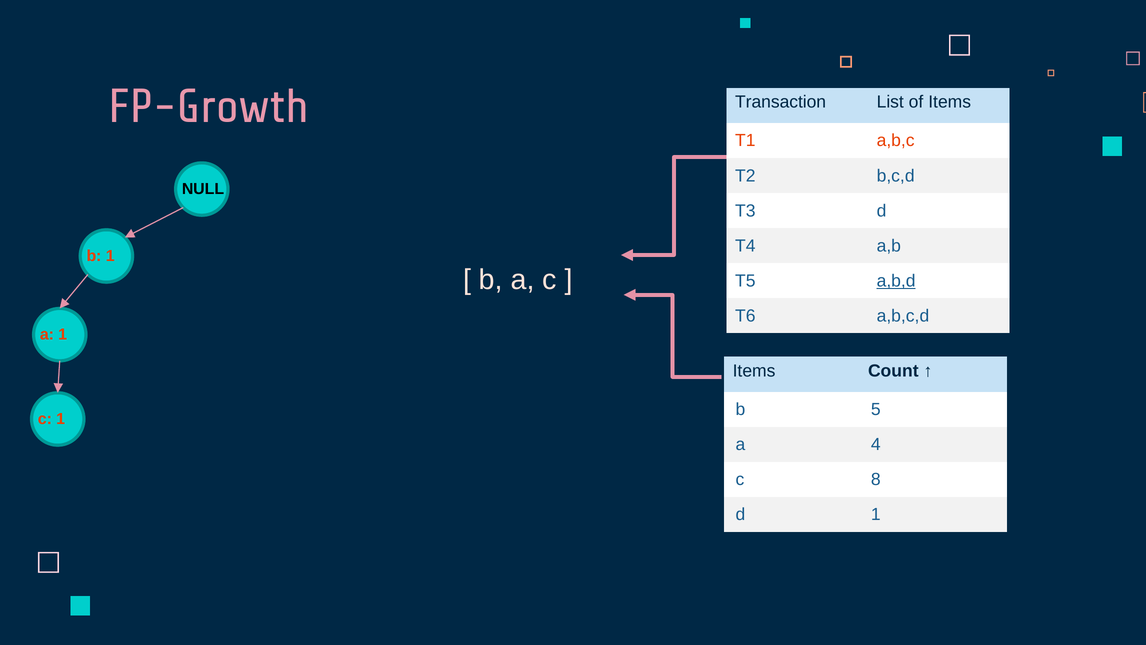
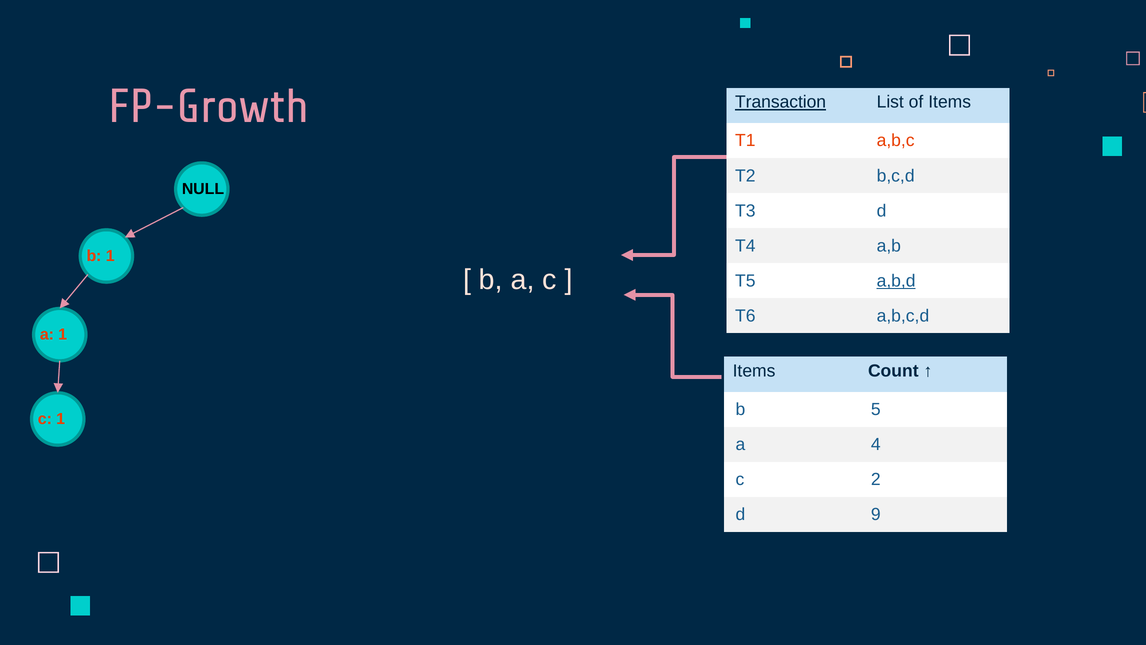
Transaction underline: none -> present
8: 8 -> 2
d 1: 1 -> 9
